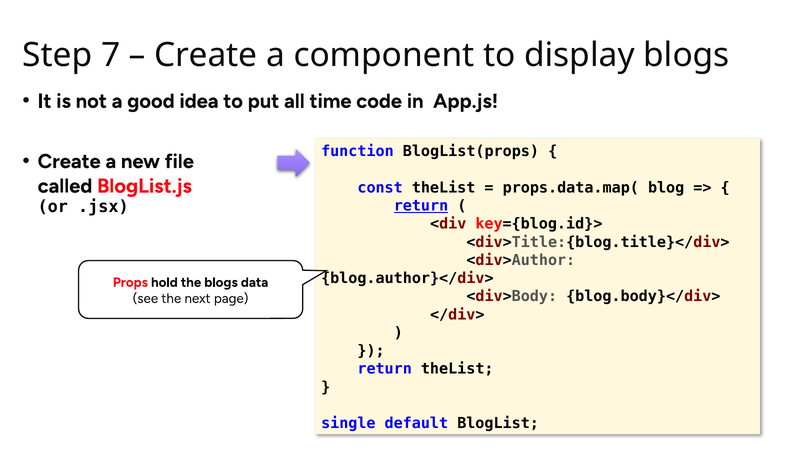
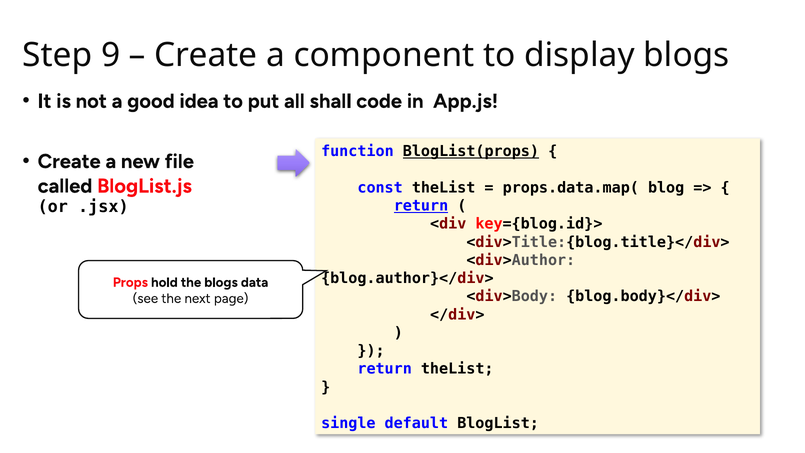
7: 7 -> 9
time: time -> shall
BlogList(props underline: none -> present
